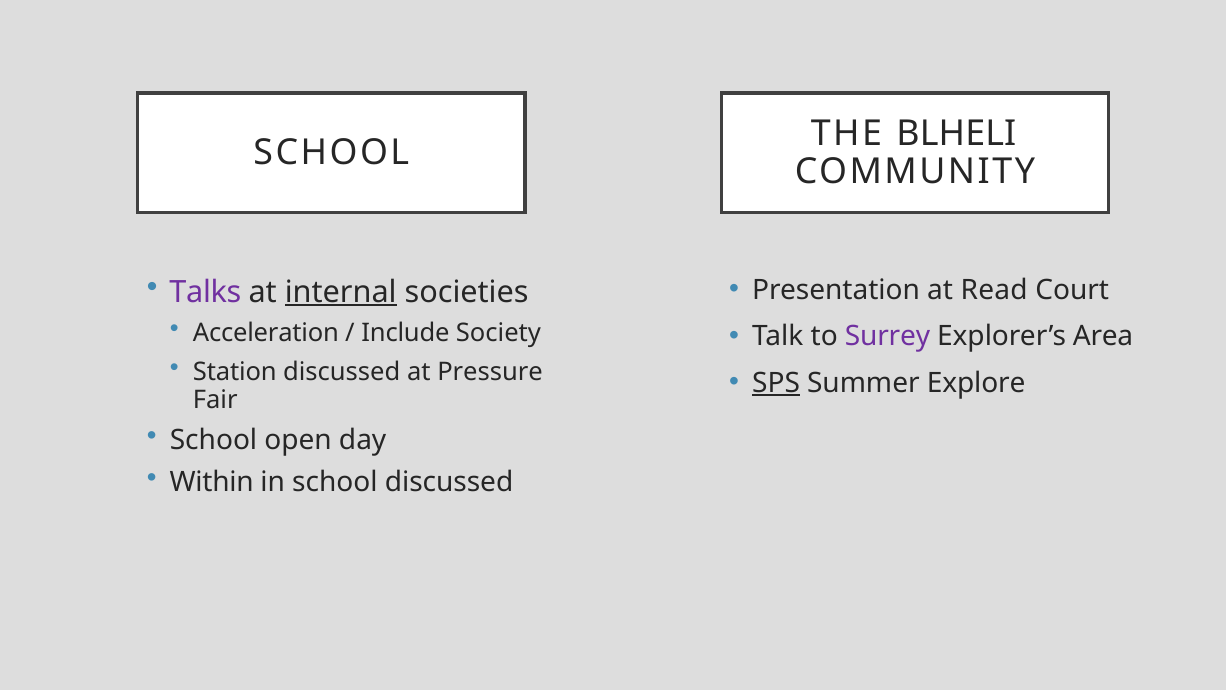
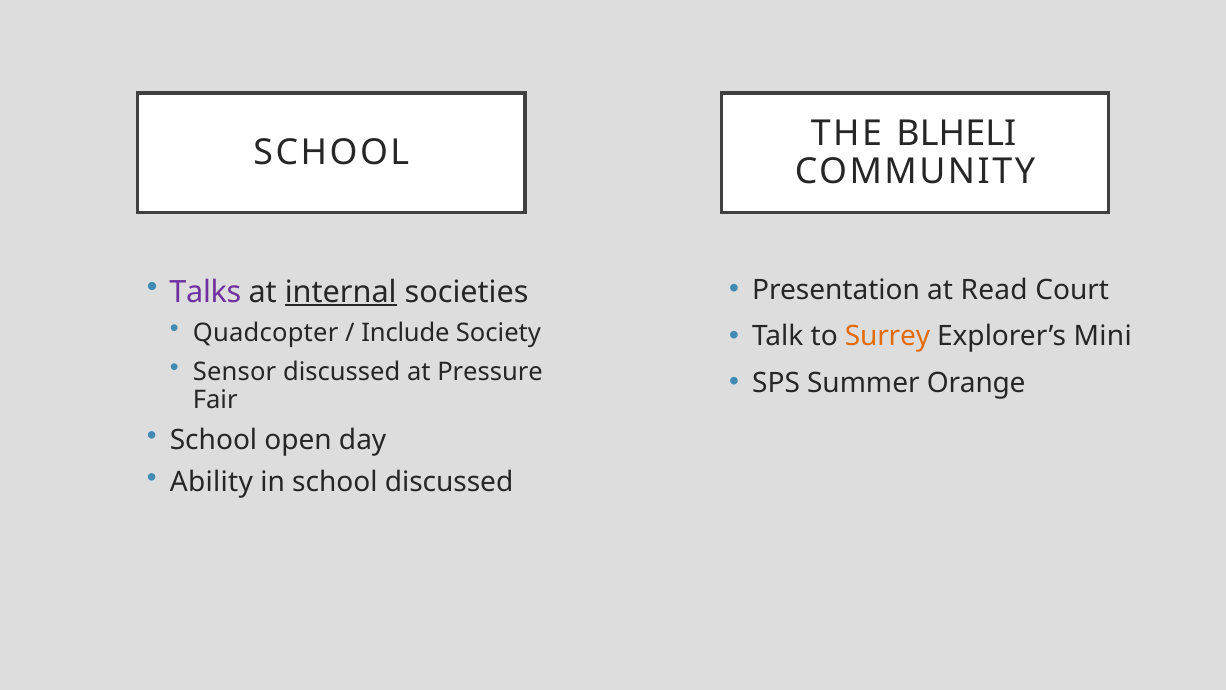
Acceleration: Acceleration -> Quadcopter
Surrey colour: purple -> orange
Area: Area -> Mini
Station: Station -> Sensor
SPS underline: present -> none
Explore: Explore -> Orange
Within: Within -> Ability
